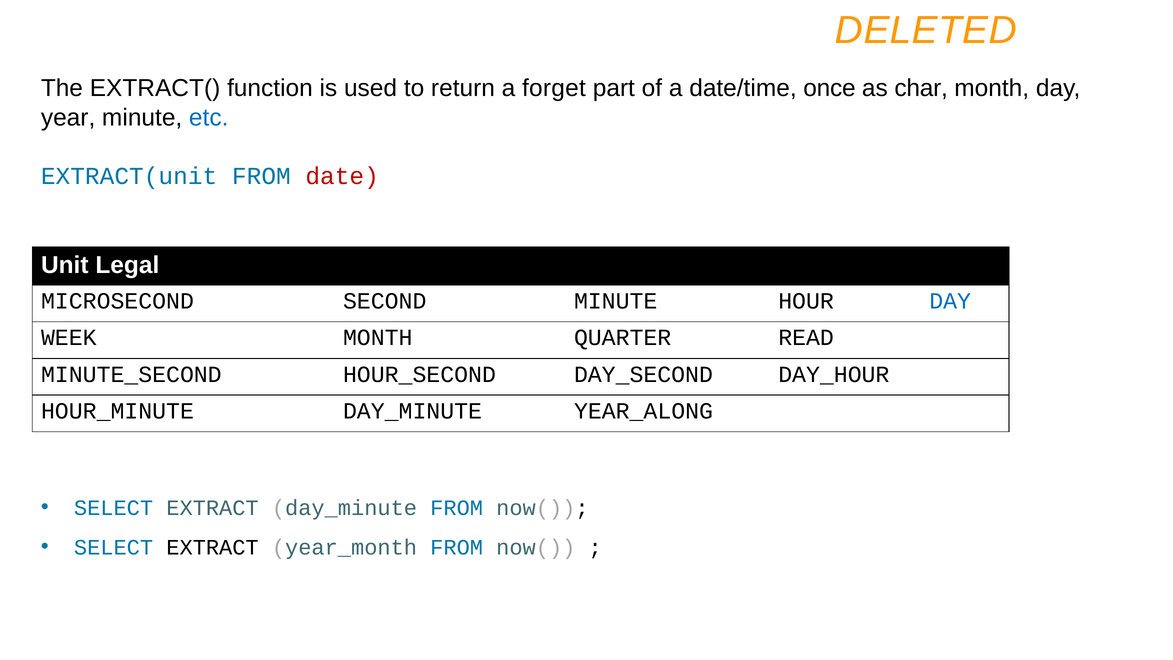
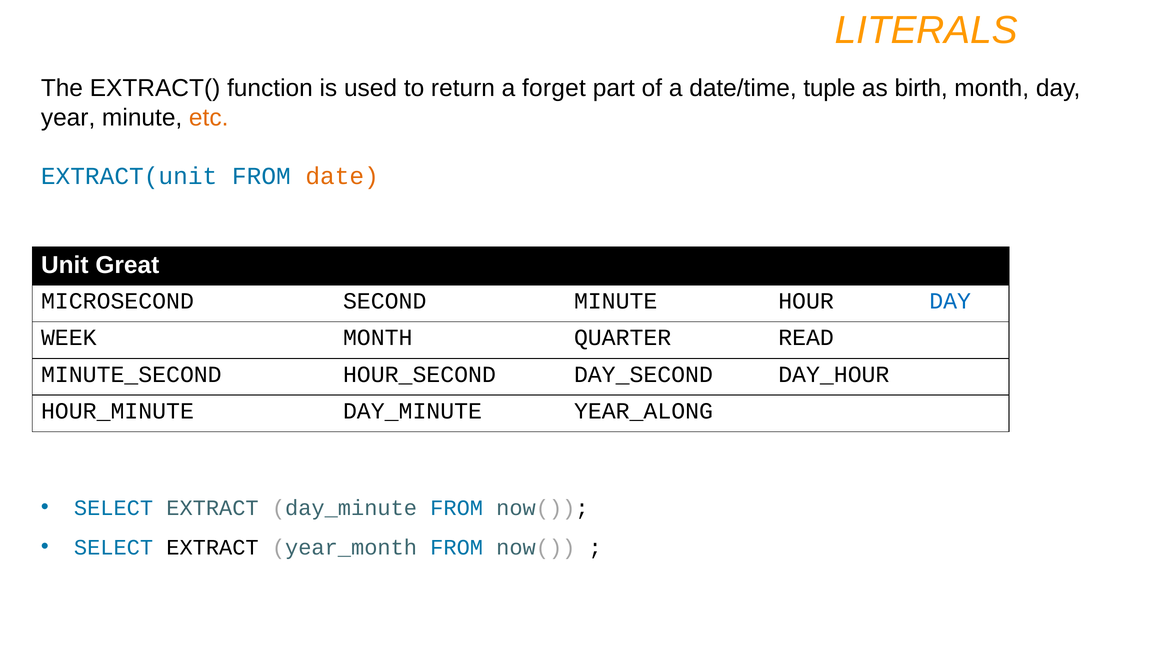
DELETED: DELETED -> LITERALS
once: once -> tuple
char: char -> birth
etc colour: blue -> orange
date colour: red -> orange
Legal: Legal -> Great
